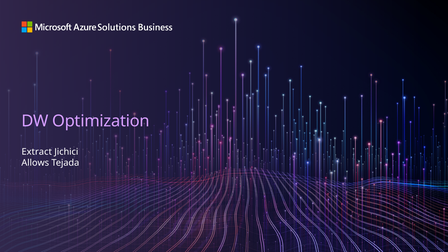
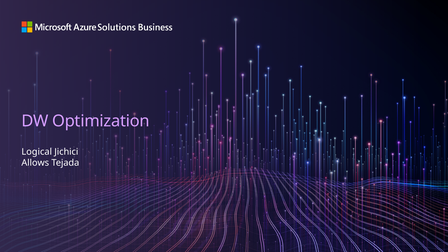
Extract: Extract -> Logical
